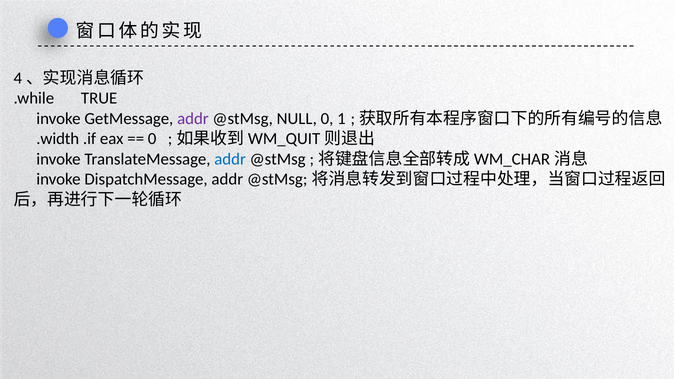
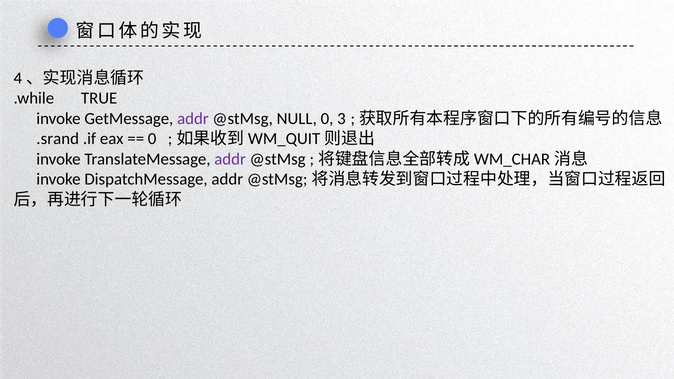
1: 1 -> 3
.width: .width -> .srand
addr at (230, 159) colour: blue -> purple
